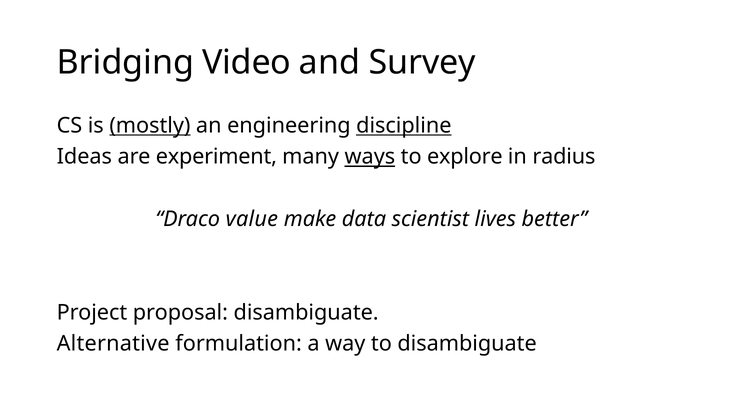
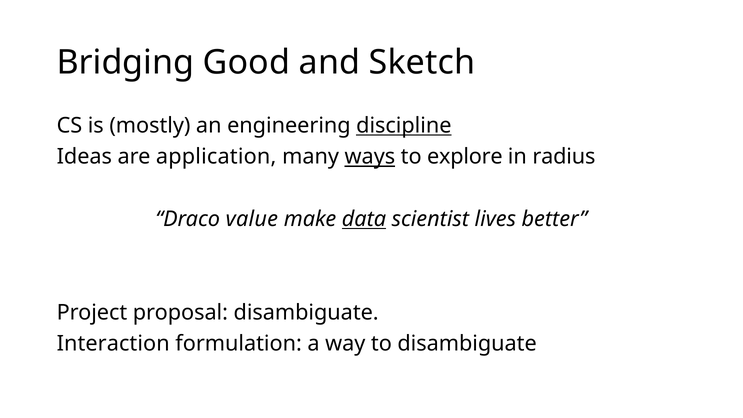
Video: Video -> Good
Survey: Survey -> Sketch
mostly underline: present -> none
experiment: experiment -> application
data underline: none -> present
Alternative: Alternative -> Interaction
